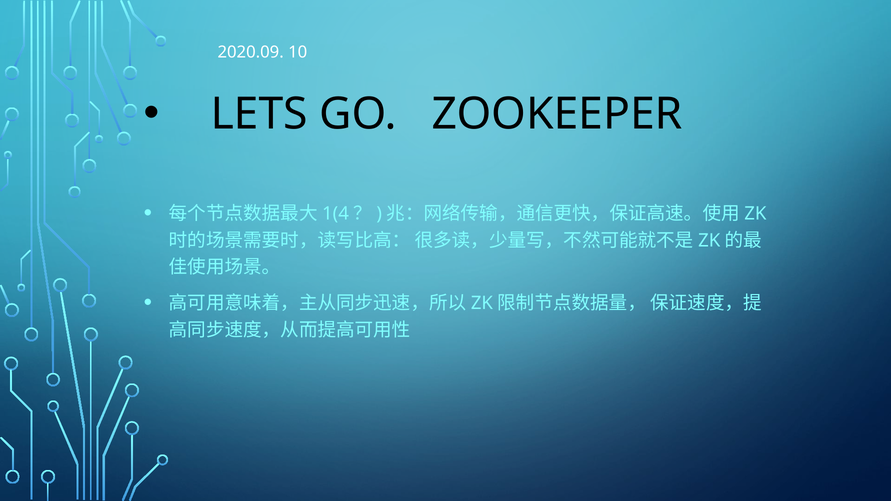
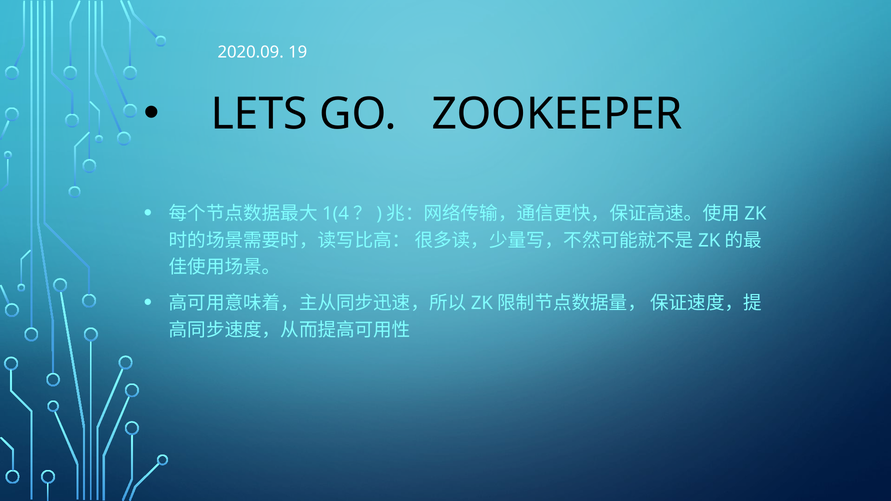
10: 10 -> 19
